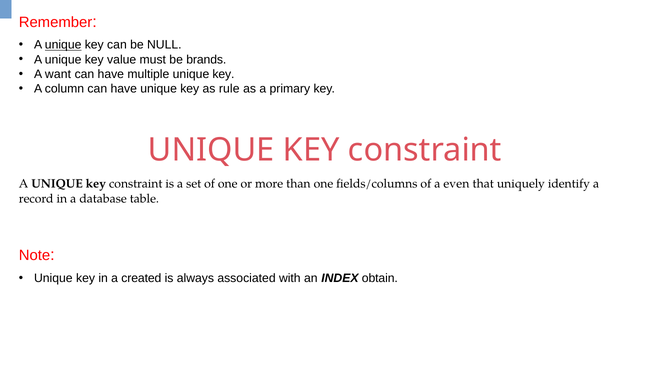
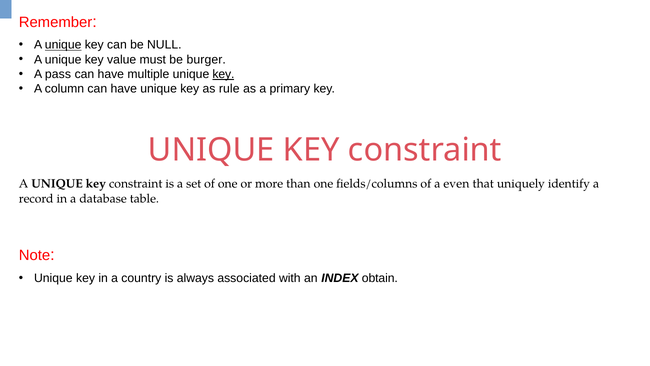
brands: brands -> burger
want: want -> pass
key at (223, 74) underline: none -> present
created: created -> country
